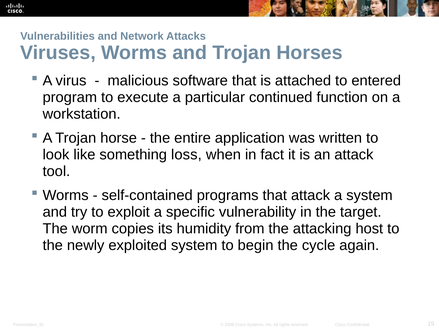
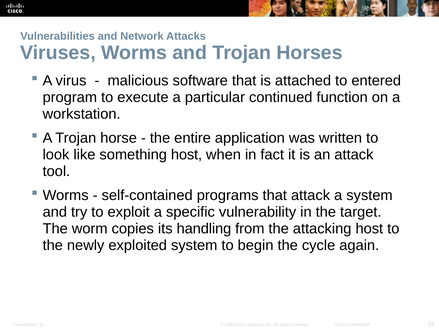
something loss: loss -> host
humidity: humidity -> handling
